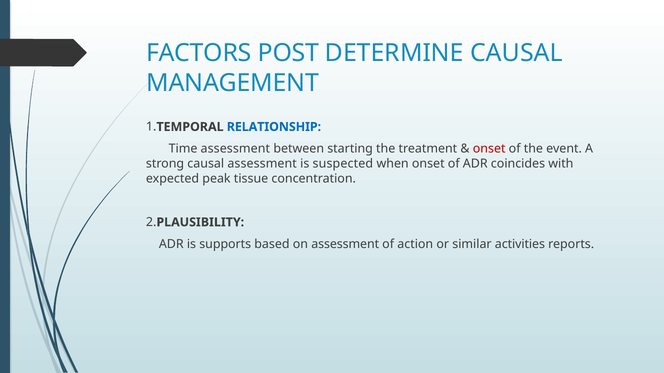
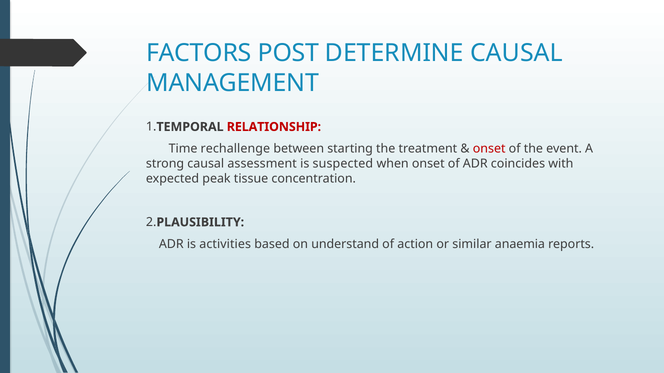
RELATIONSHIP colour: blue -> red
Time assessment: assessment -> rechallenge
supports: supports -> activities
on assessment: assessment -> understand
activities: activities -> anaemia
